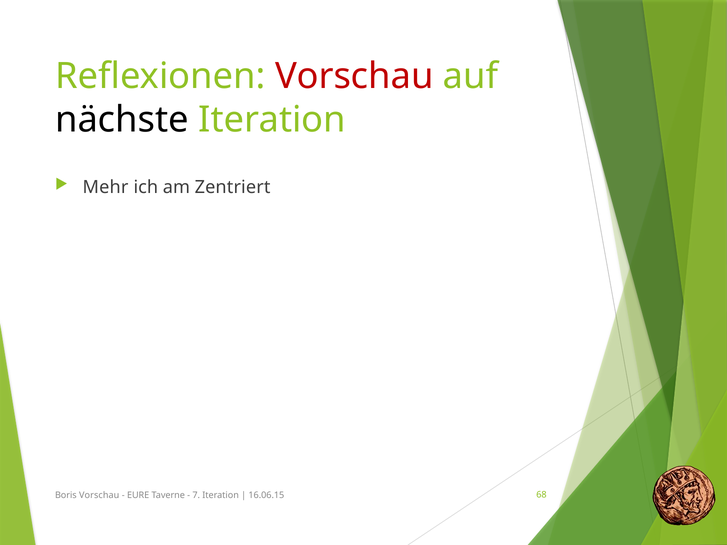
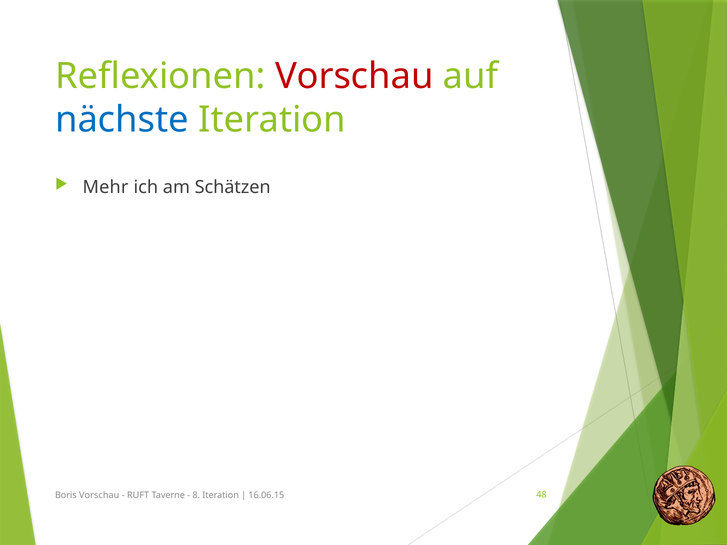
nächste colour: black -> blue
Zentriert: Zentriert -> Schätzen
EURE: EURE -> RUFT
7: 7 -> 8
68: 68 -> 48
